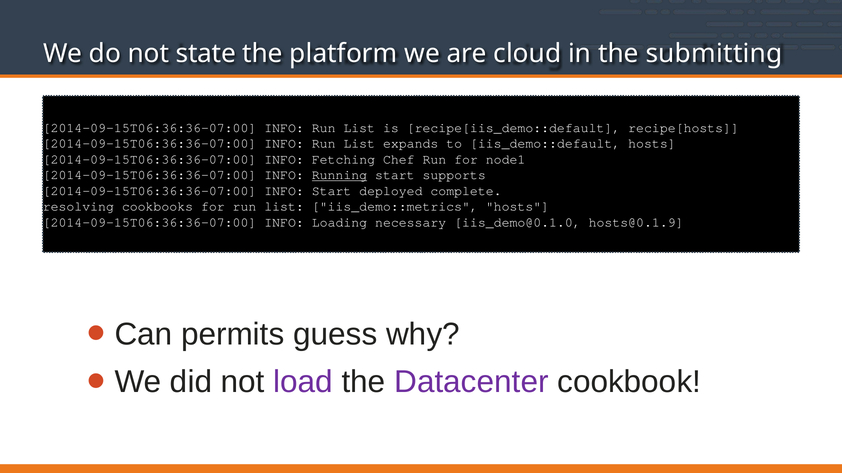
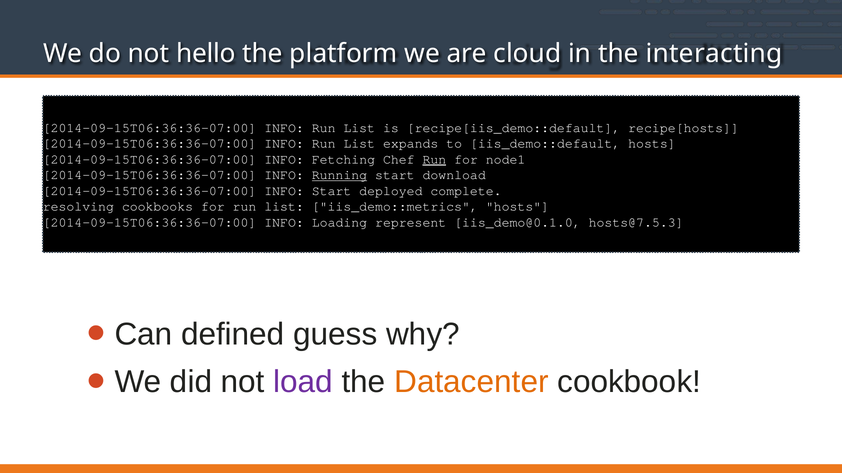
state: state -> hello
submitting: submitting -> interacting
Run at (434, 159) underline: none -> present
supports: supports -> download
necessary: necessary -> represent
hosts@0.1.9: hosts@0.1.9 -> hosts@7.5.3
permits: permits -> defined
Datacenter colour: purple -> orange
